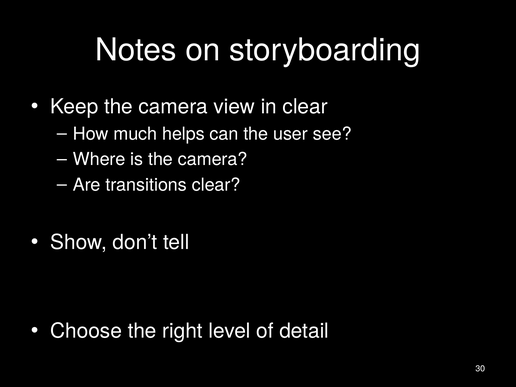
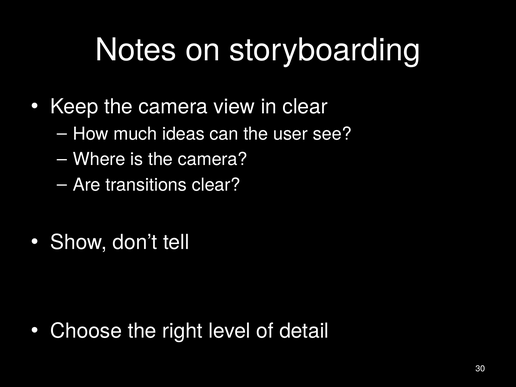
helps: helps -> ideas
